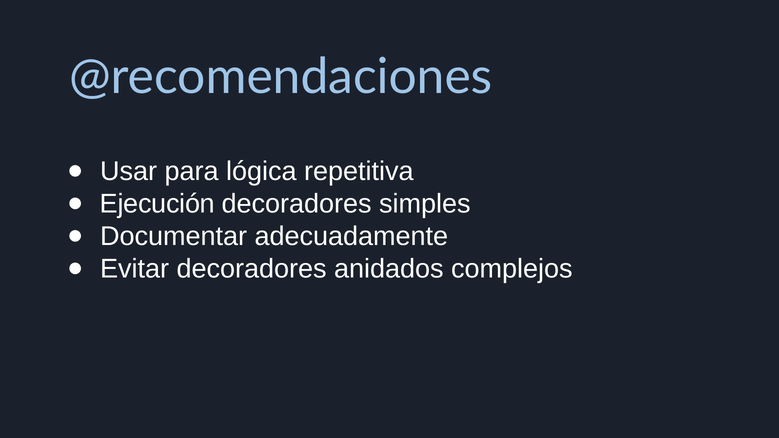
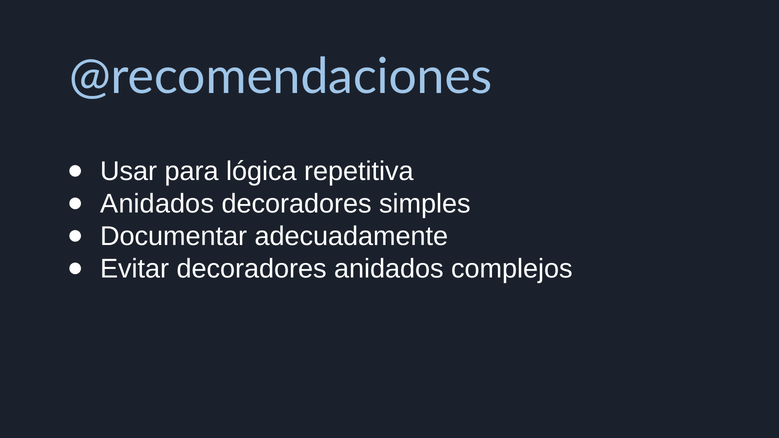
Ejecución at (157, 204): Ejecución -> Anidados
